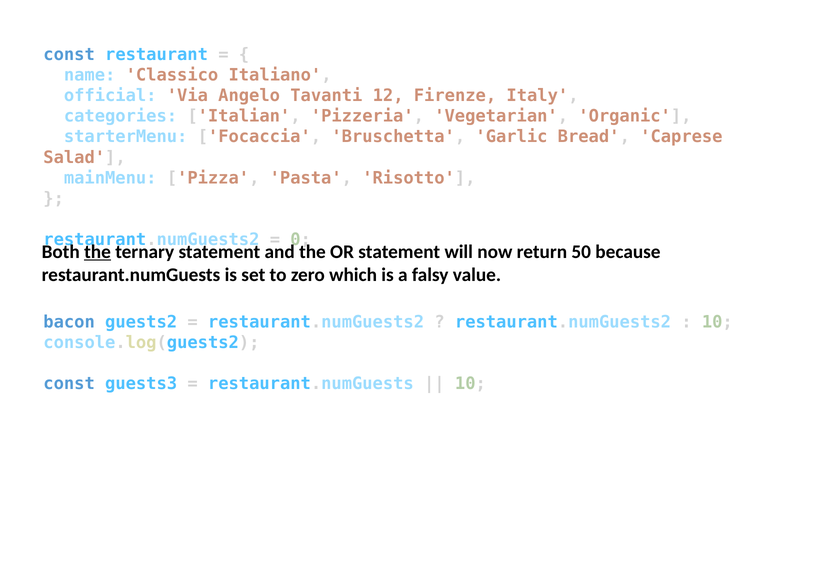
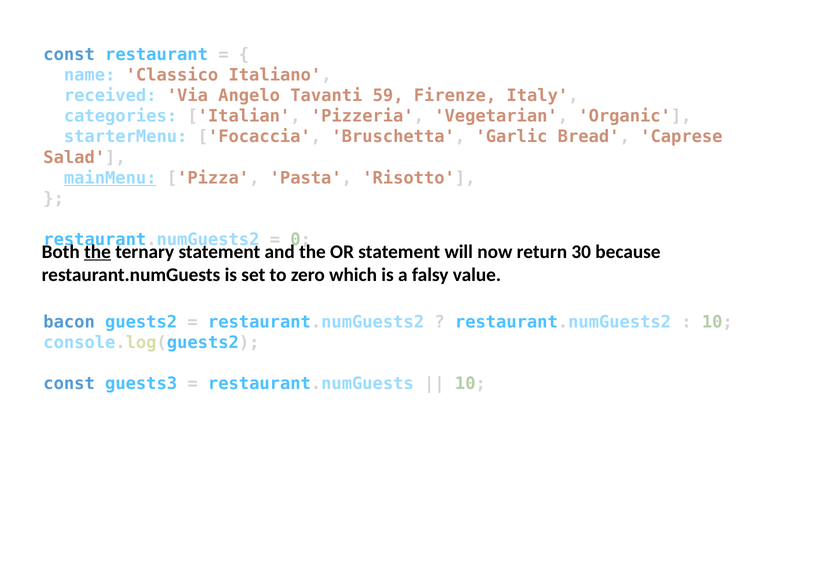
official: official -> received
12: 12 -> 59
mainMenu underline: none -> present
50: 50 -> 30
